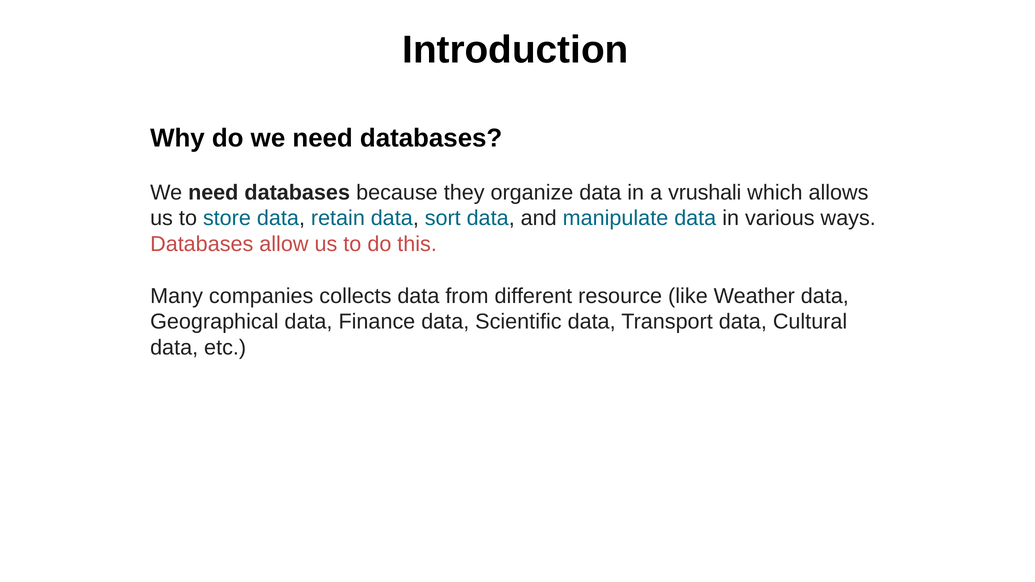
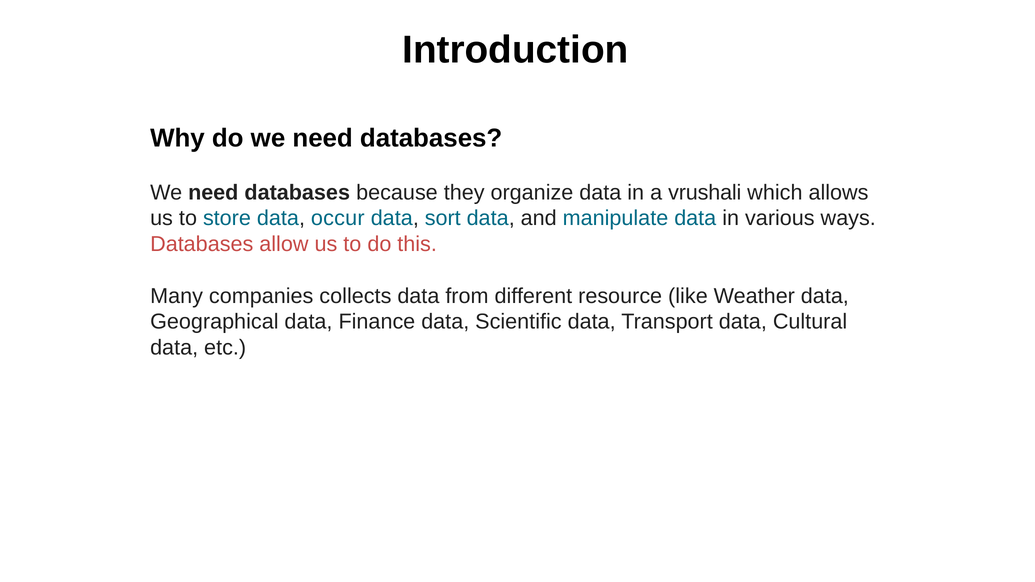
retain: retain -> occur
